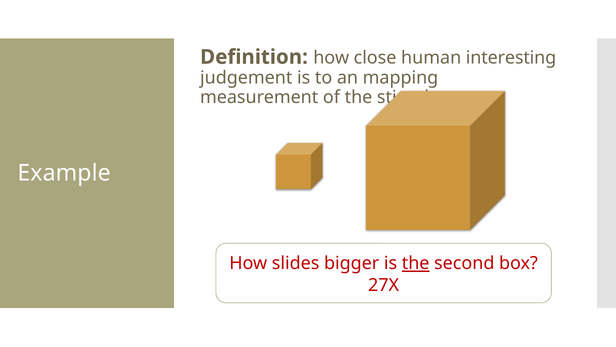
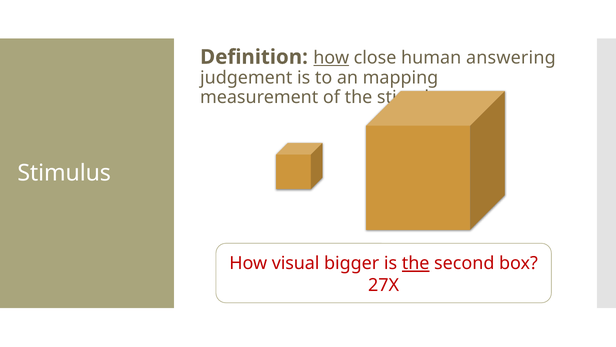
how at (331, 58) underline: none -> present
interesting: interesting -> answering
Example at (64, 173): Example -> Stimulus
slides: slides -> visual
